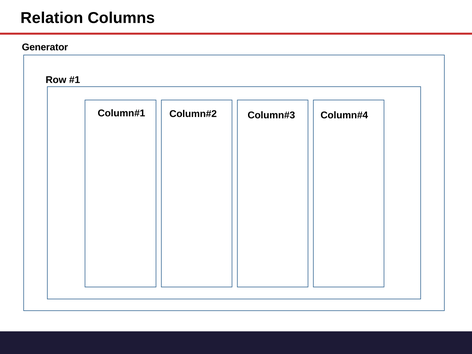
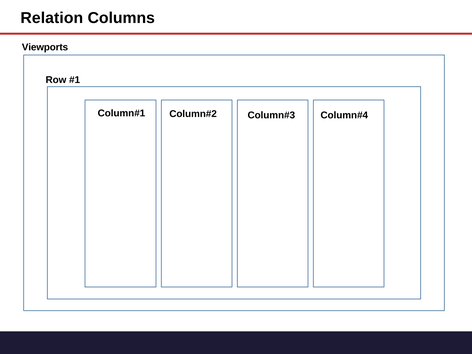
Generator: Generator -> Viewports
